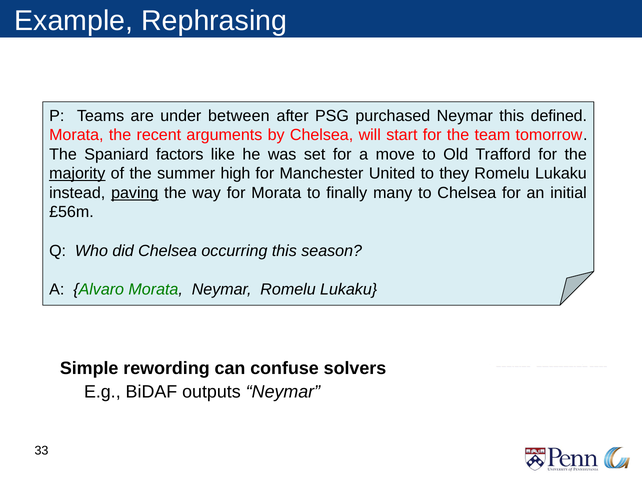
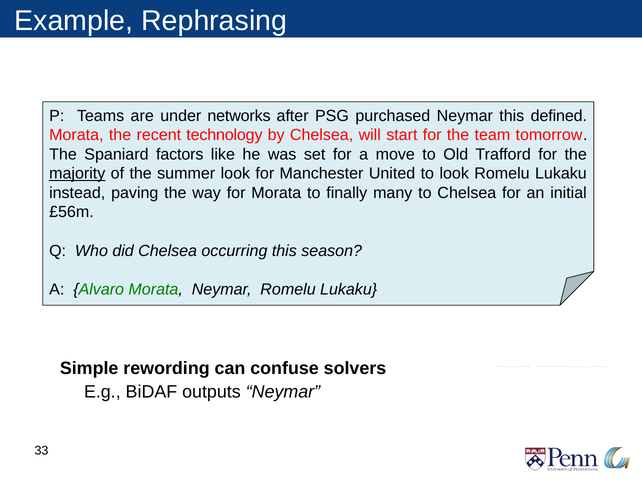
between: between -> networks
arguments: arguments -> technology
summer high: high -> look
to they: they -> look
paving underline: present -> none
